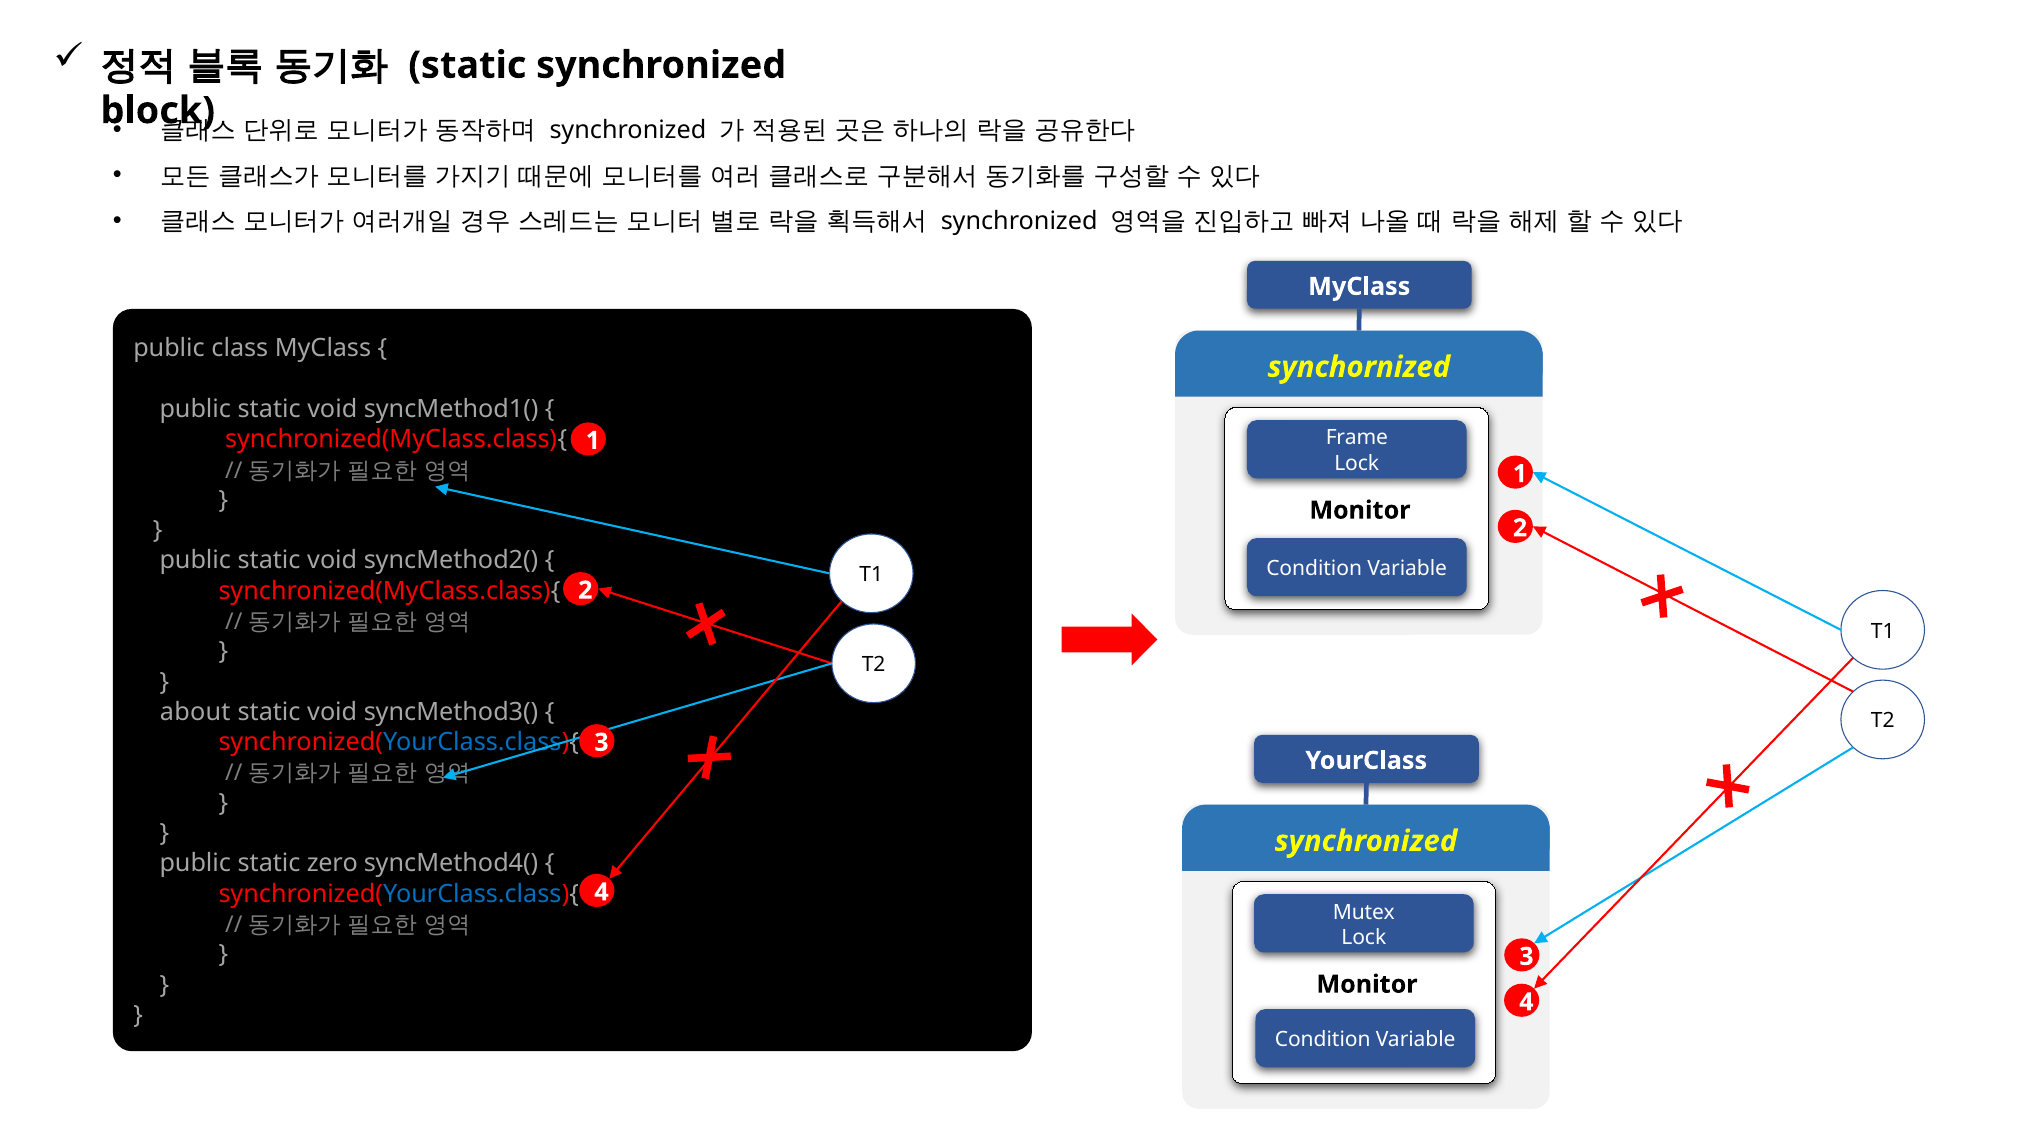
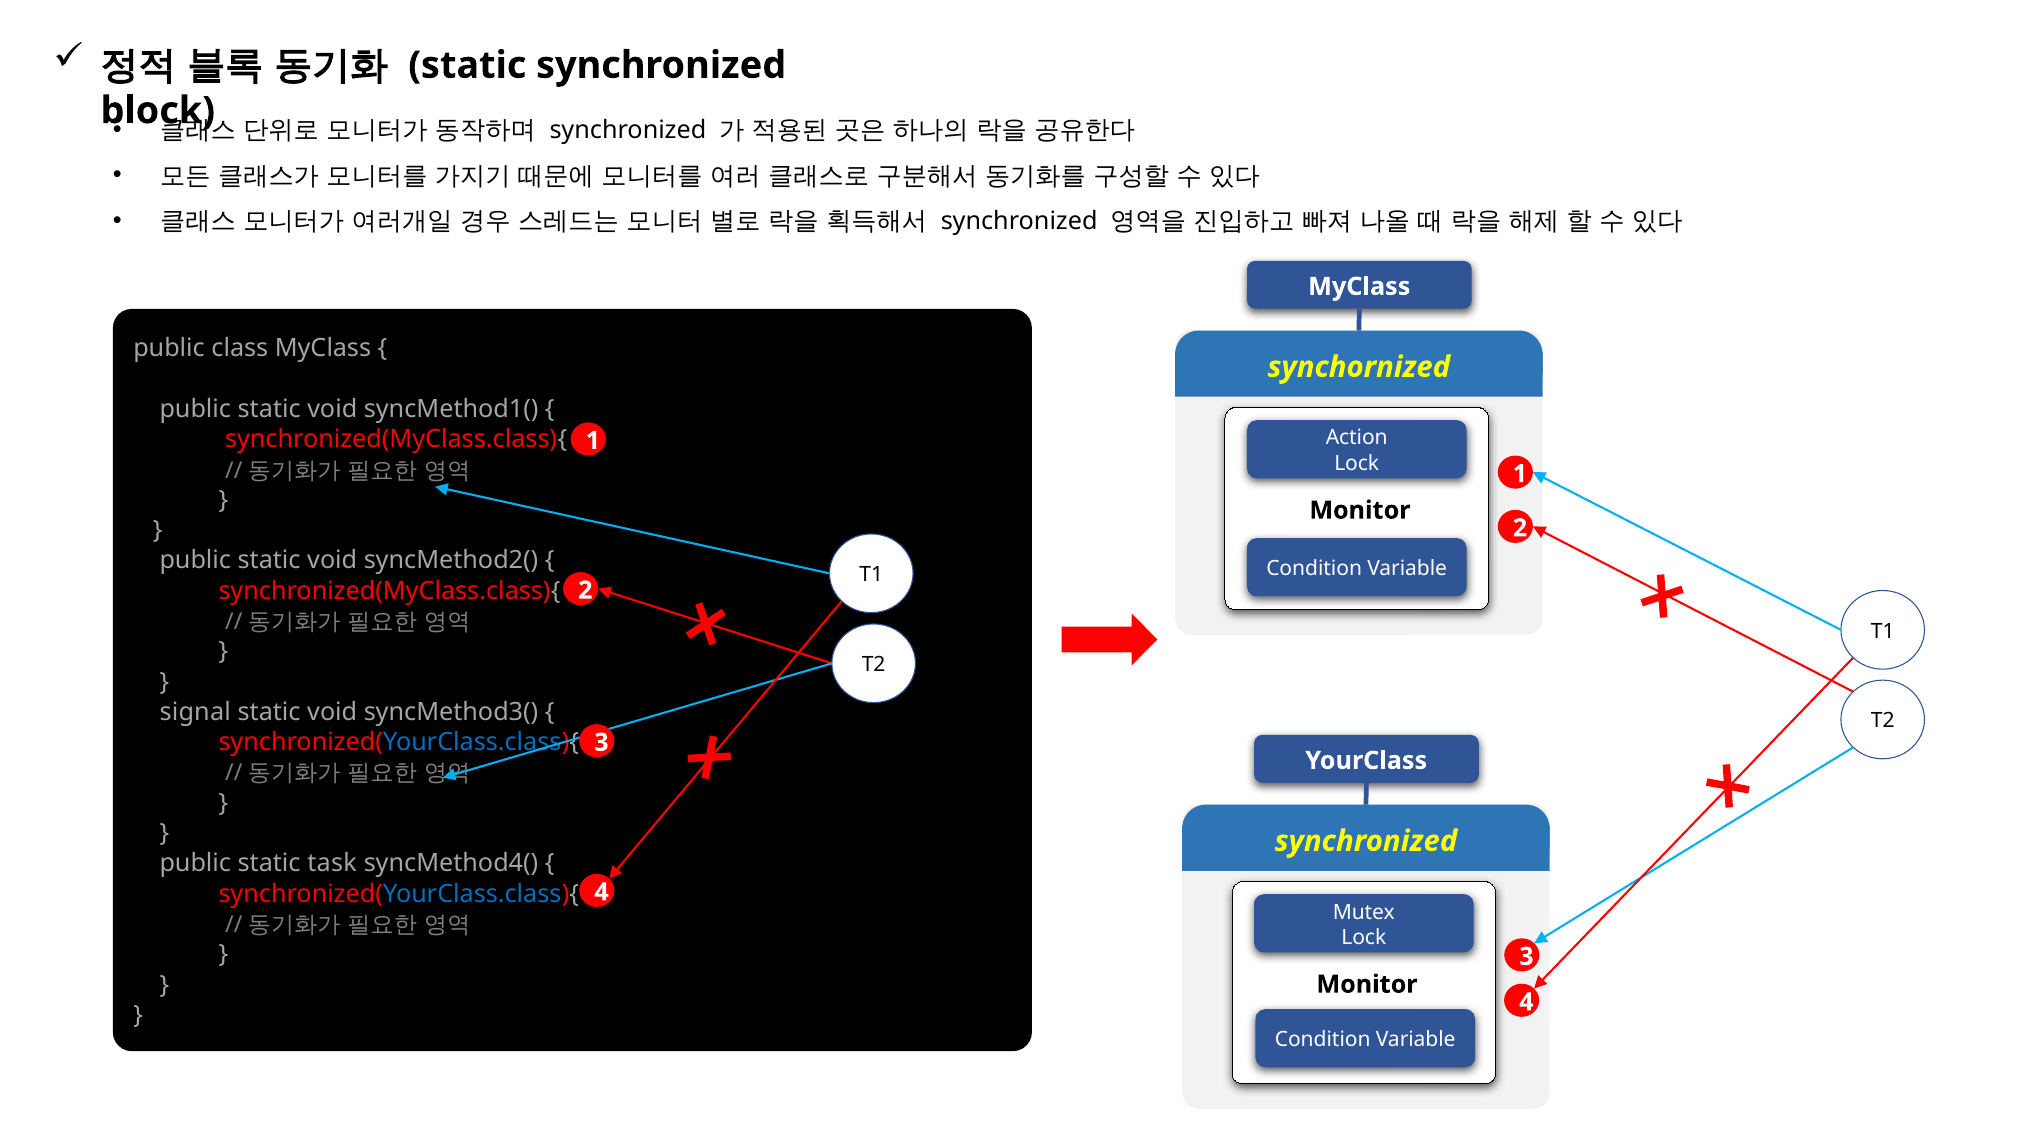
Frame: Frame -> Action
about: about -> signal
zero: zero -> task
